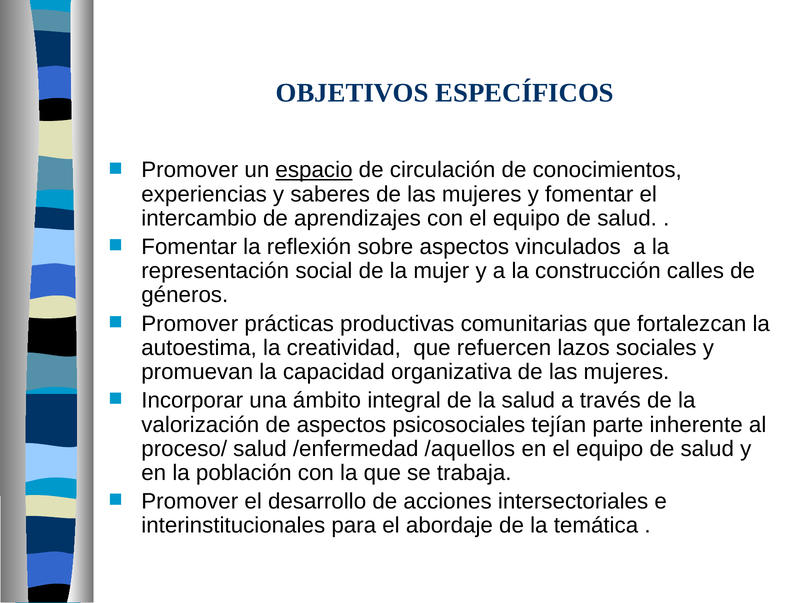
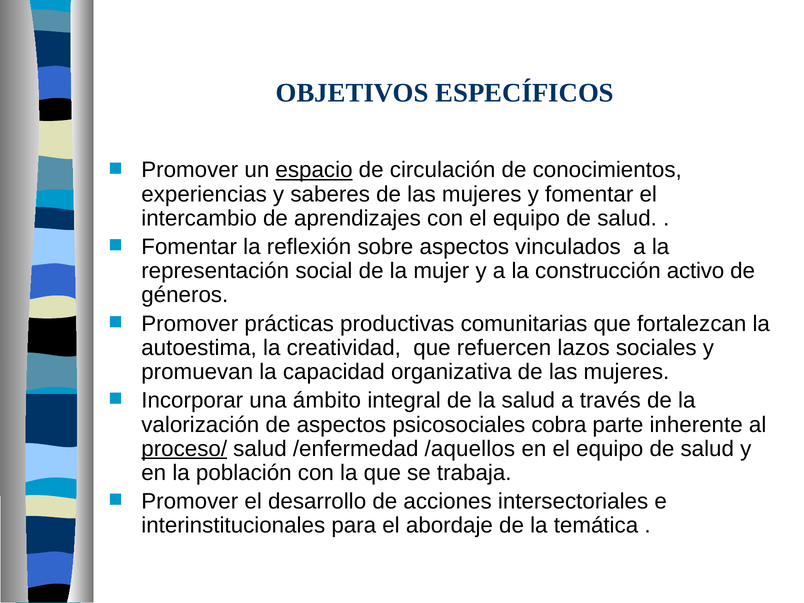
calles: calles -> activo
tejían: tejían -> cobra
proceso/ underline: none -> present
